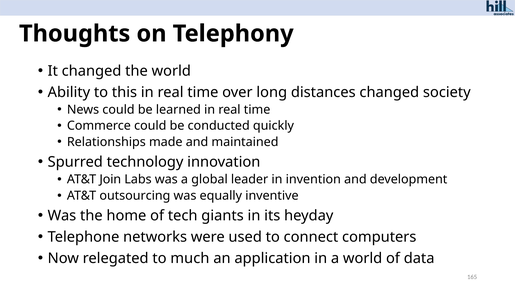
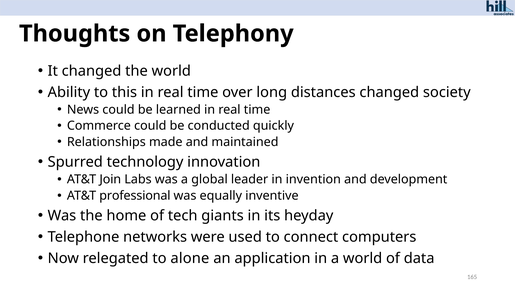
outsourcing: outsourcing -> professional
much: much -> alone
